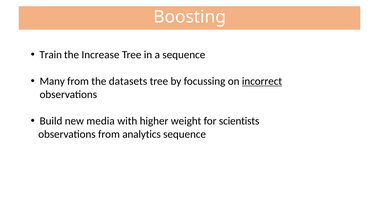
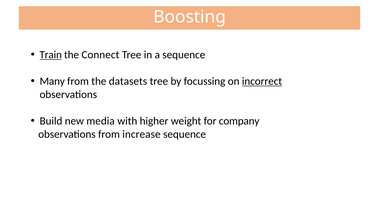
Train underline: none -> present
Increase: Increase -> Connect
scientists: scientists -> company
analytics: analytics -> increase
